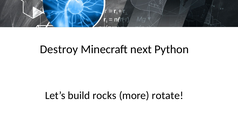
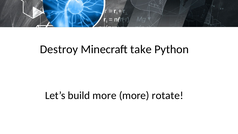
next: next -> take
build rocks: rocks -> more
